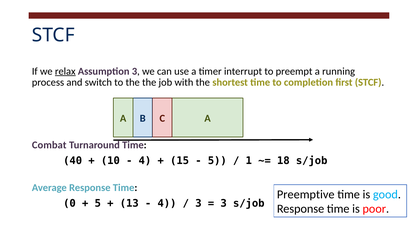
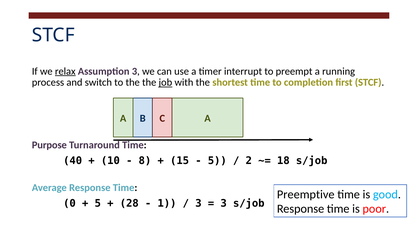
job underline: none -> present
Combat: Combat -> Purpose
4 at (145, 161): 4 -> 8
1: 1 -> 2
13: 13 -> 28
4 at (167, 203): 4 -> 1
